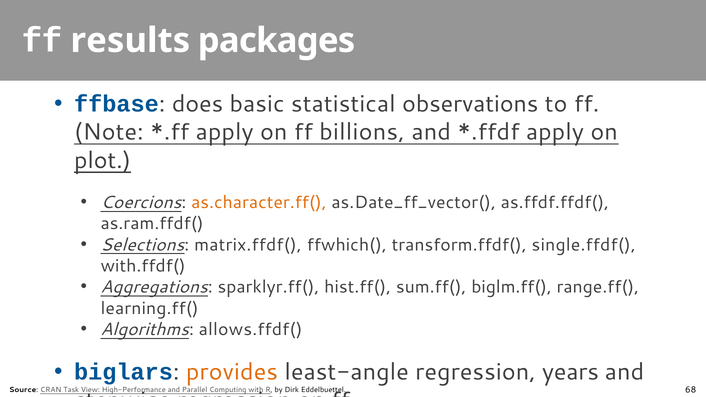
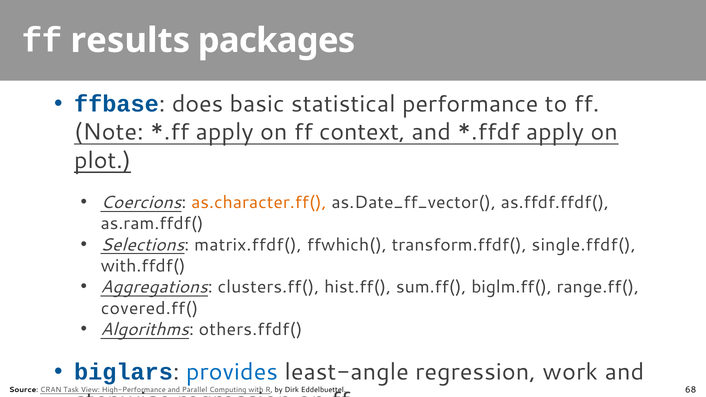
observations: observations -> performance
billions: billions -> context
sparklyr.ff(: sparklyr.ff( -> clusters.ff(
learning.ff(: learning.ff( -> covered.ff(
allows.ffdf(: allows.ffdf( -> others.ffdf(
provides colour: orange -> blue
years: years -> work
